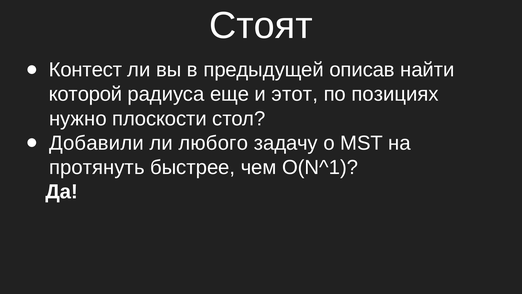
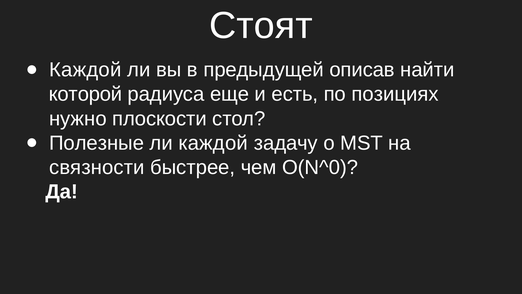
Контест at (86, 70): Контест -> Каждой
этот: этот -> есть
Добавили: Добавили -> Полезные
ли любого: любого -> каждой
протянуть: протянуть -> связности
O(N^1: O(N^1 -> O(N^0
